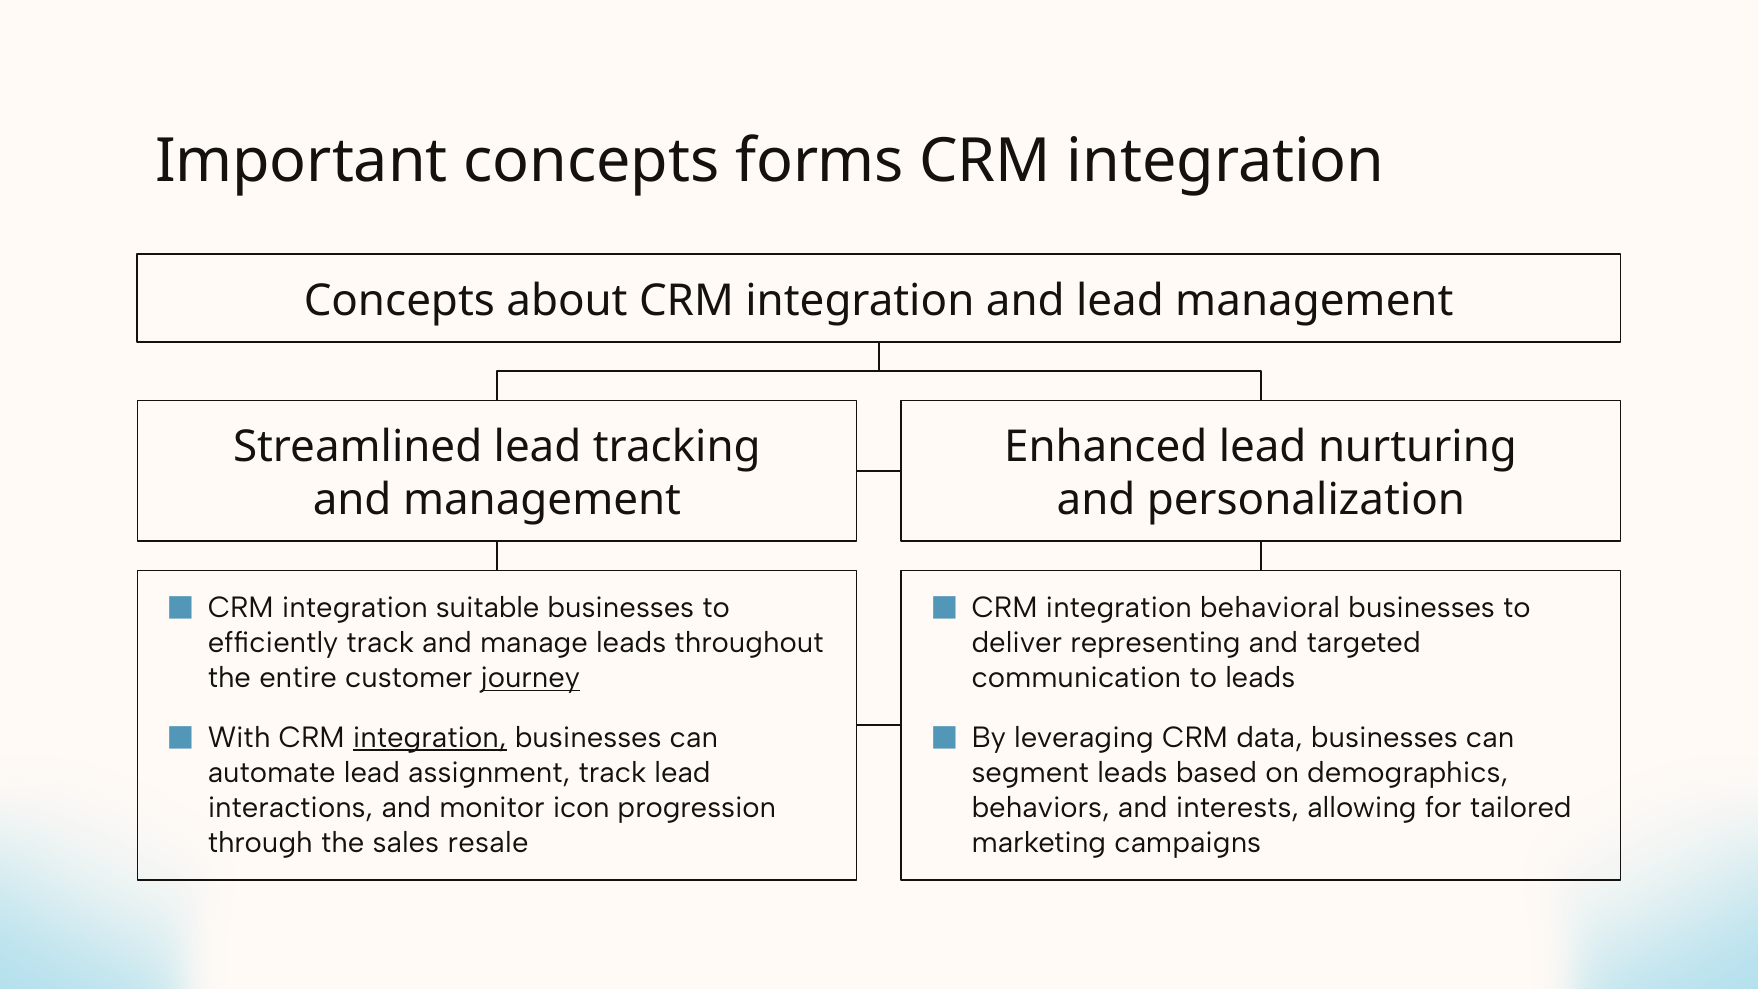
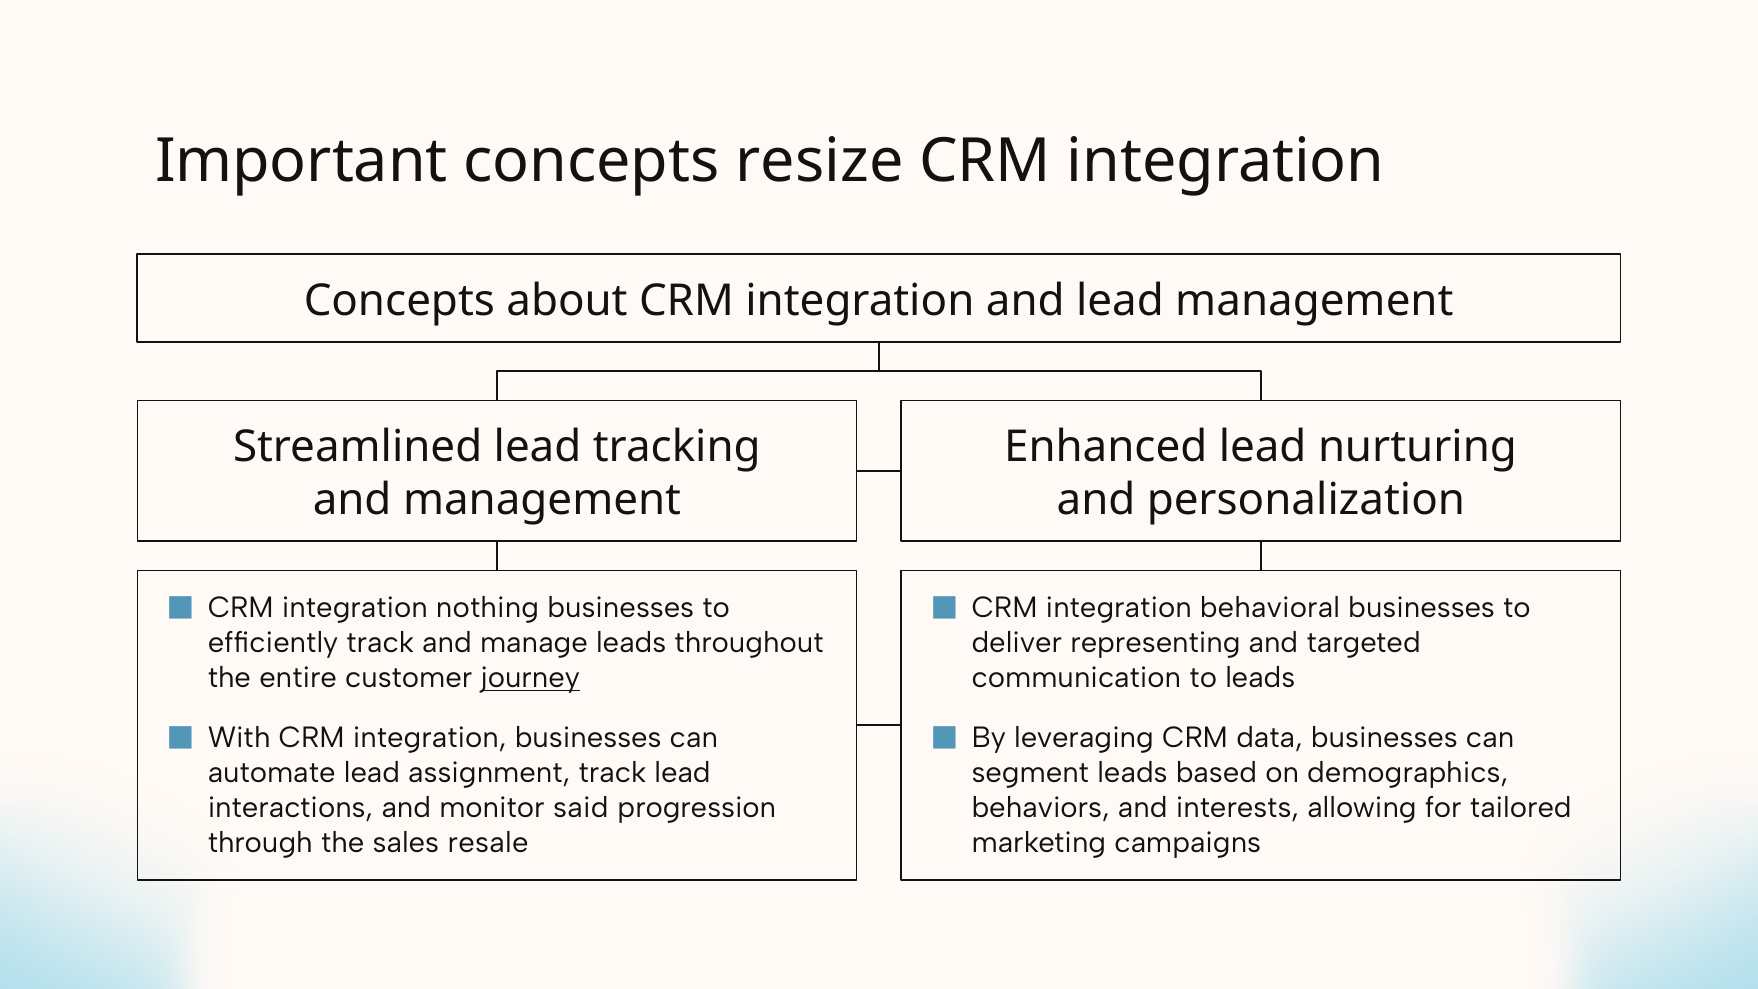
forms: forms -> resize
suitable: suitable -> nothing
integration at (430, 737) underline: present -> none
icon: icon -> said
